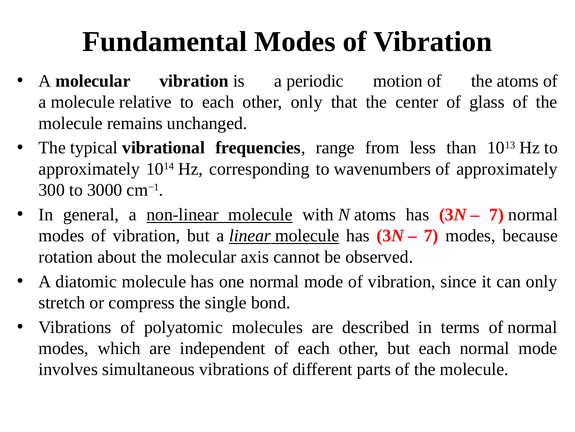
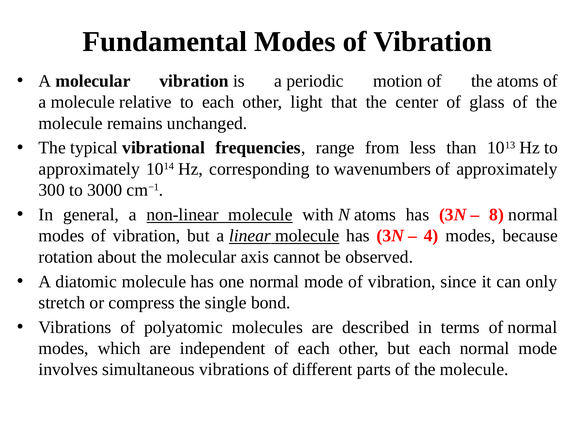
other only: only -> light
7 at (497, 214): 7 -> 8
7 at (431, 235): 7 -> 4
